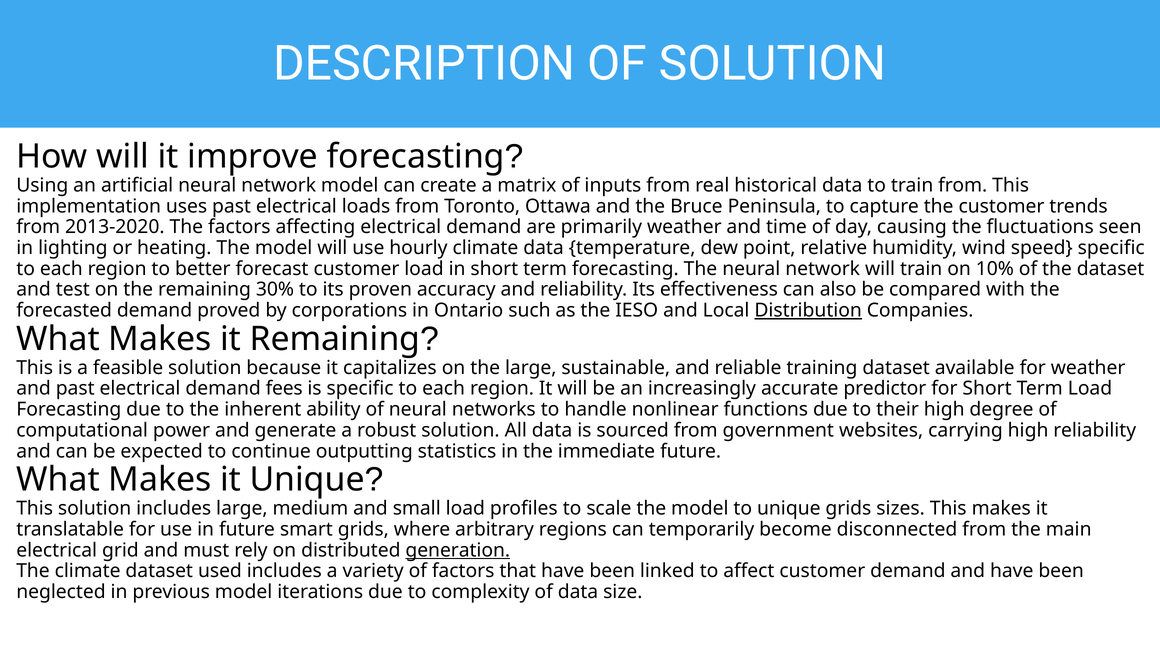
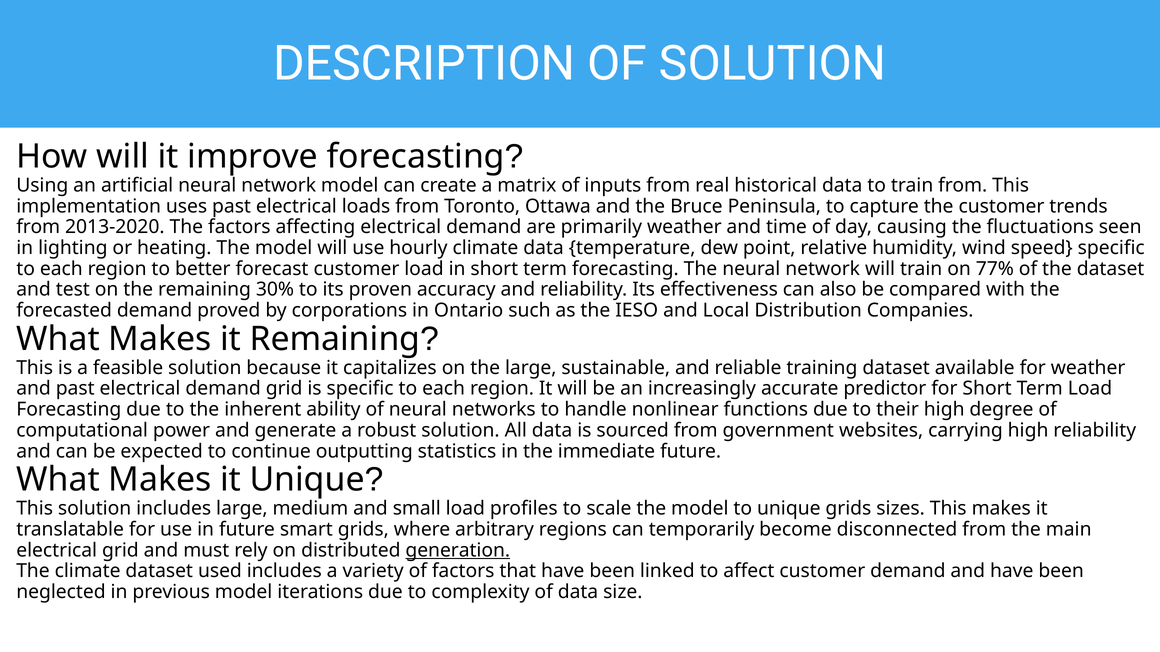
10%: 10% -> 77%
Distribution underline: present -> none
demand fees: fees -> grid
